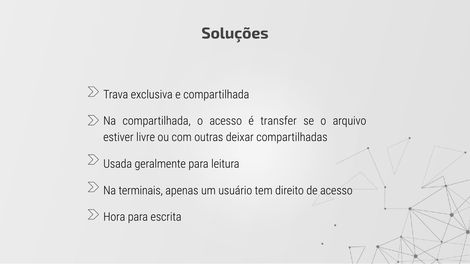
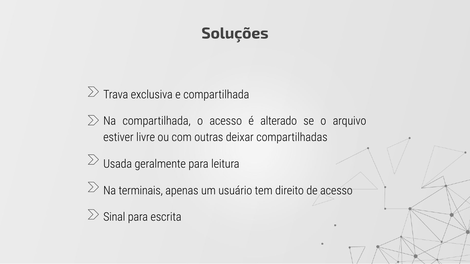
transfer: transfer -> alterado
Hora: Hora -> Sinal
